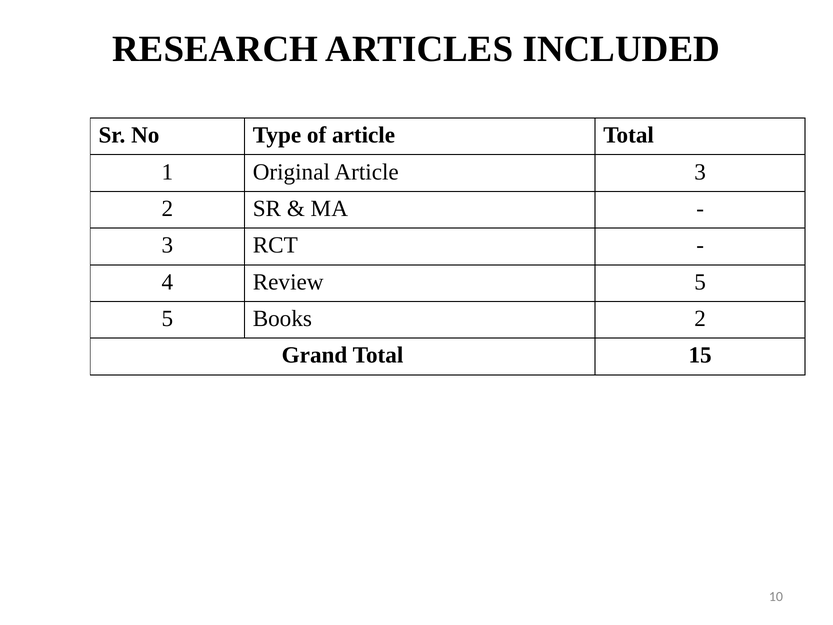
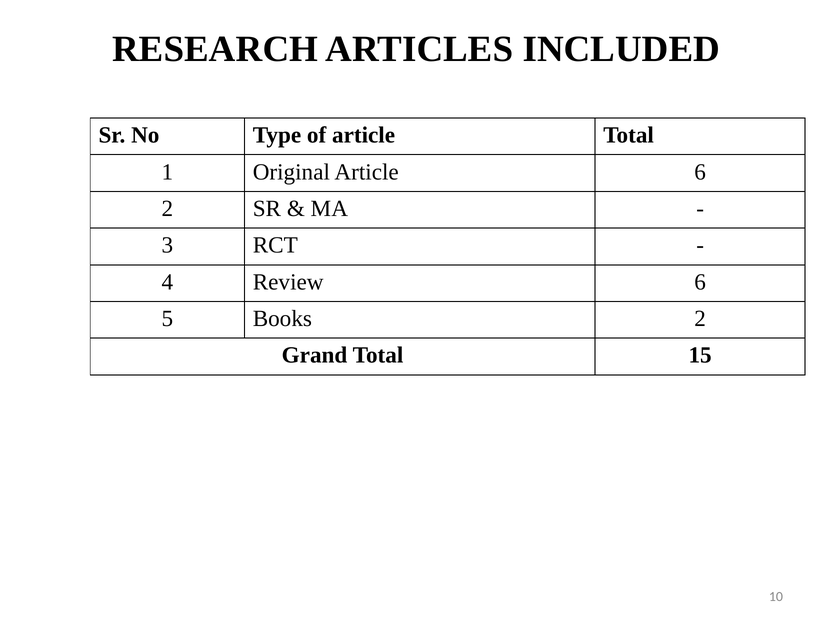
Article 3: 3 -> 6
Review 5: 5 -> 6
